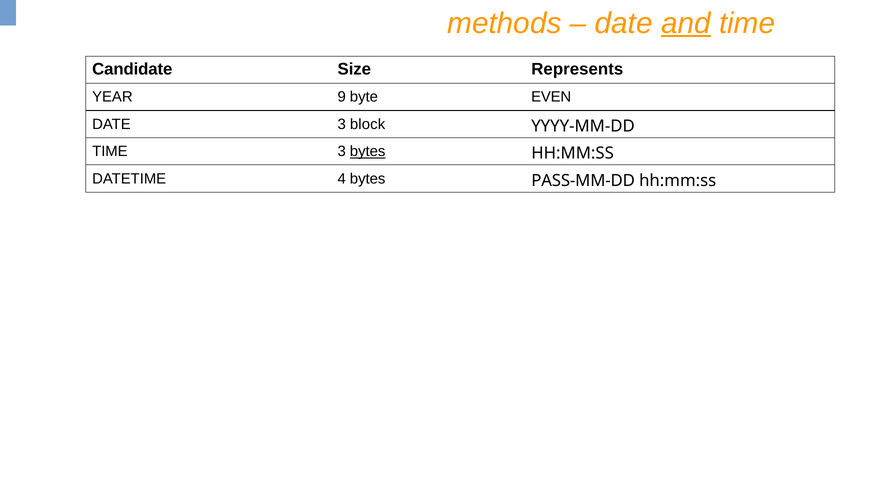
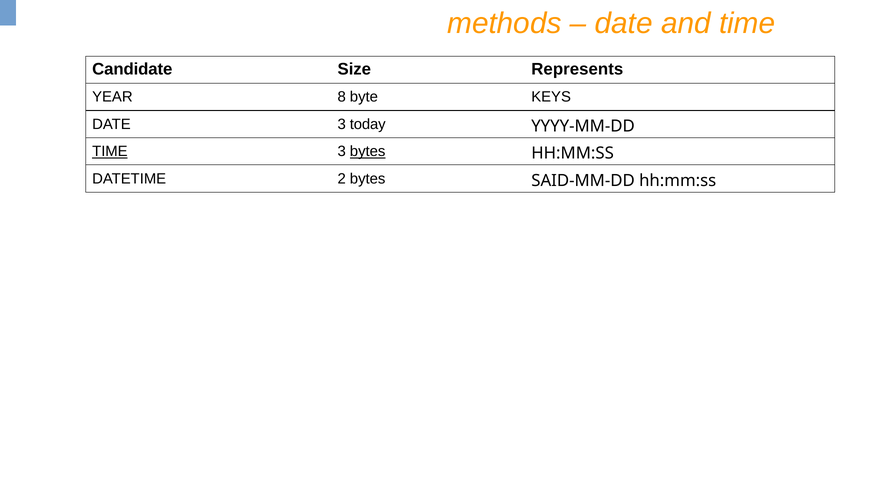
and underline: present -> none
9: 9 -> 8
EVEN: EVEN -> KEYS
block: block -> today
TIME at (110, 151) underline: none -> present
4: 4 -> 2
PASS-MM-DD: PASS-MM-DD -> SAID-MM-DD
